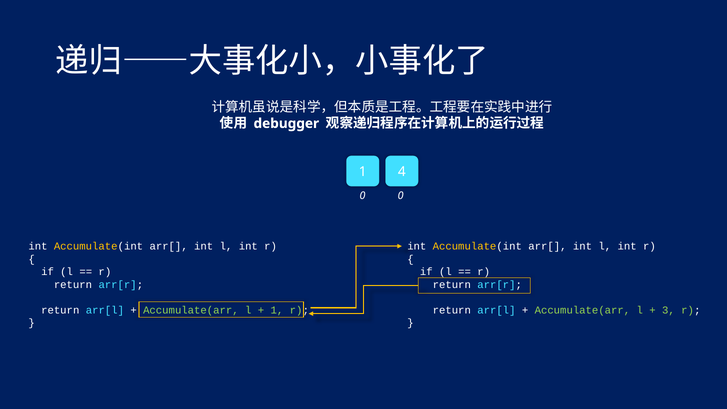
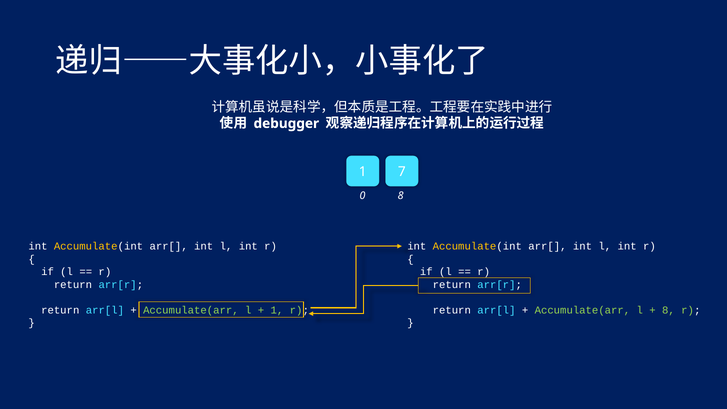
4: 4 -> 7
0 0: 0 -> 8
3 at (668, 310): 3 -> 8
